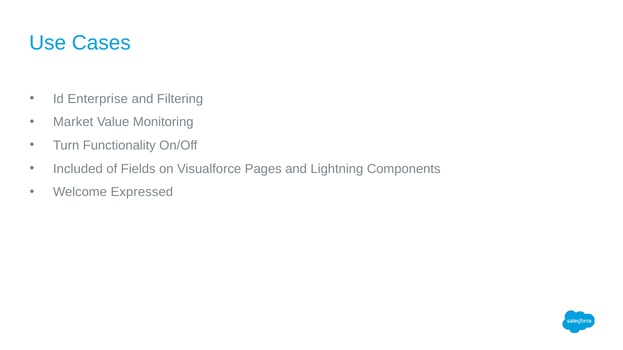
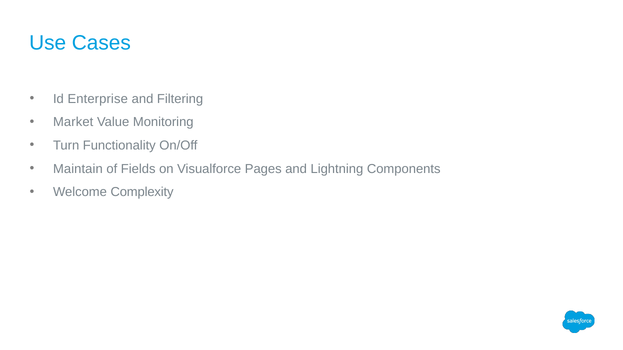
Included: Included -> Maintain
Expressed: Expressed -> Complexity
